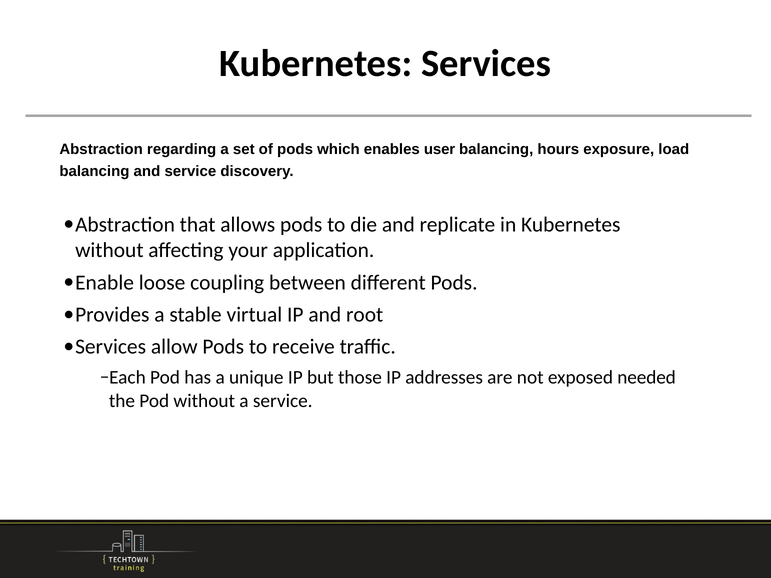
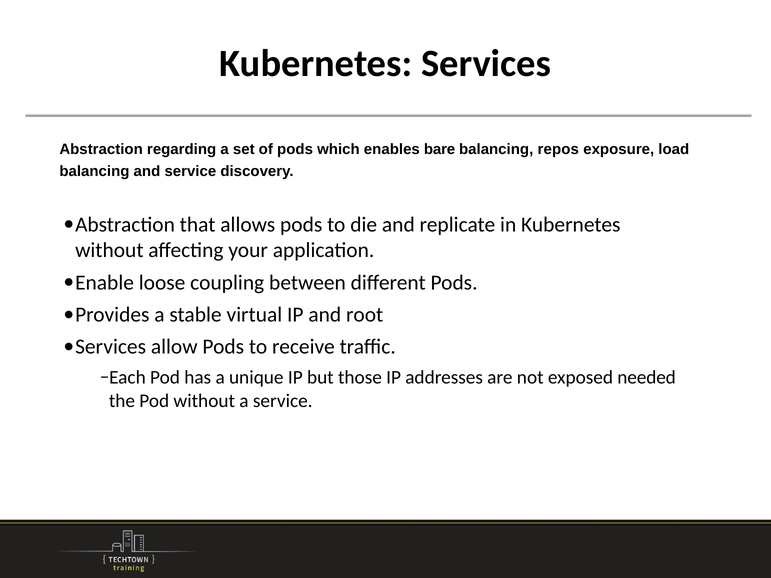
user: user -> bare
hours: hours -> repos
